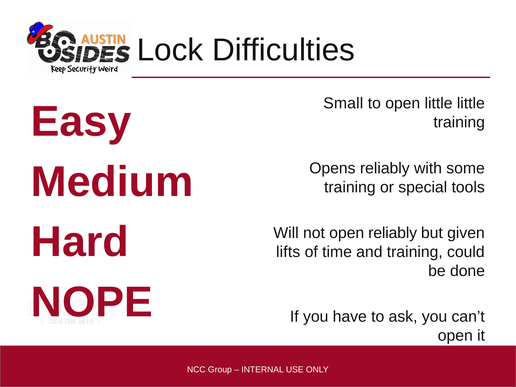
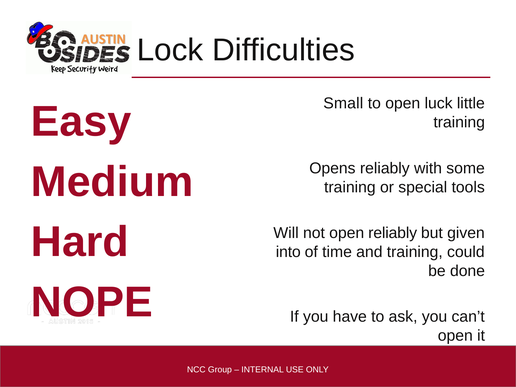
open little: little -> luck
lifts: lifts -> into
